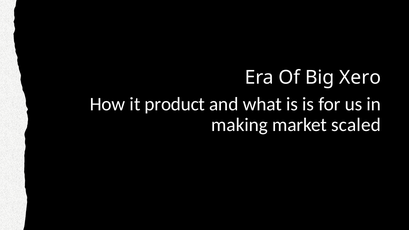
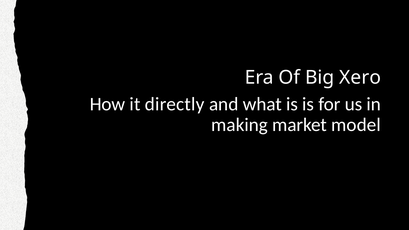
product: product -> directly
scaled: scaled -> model
